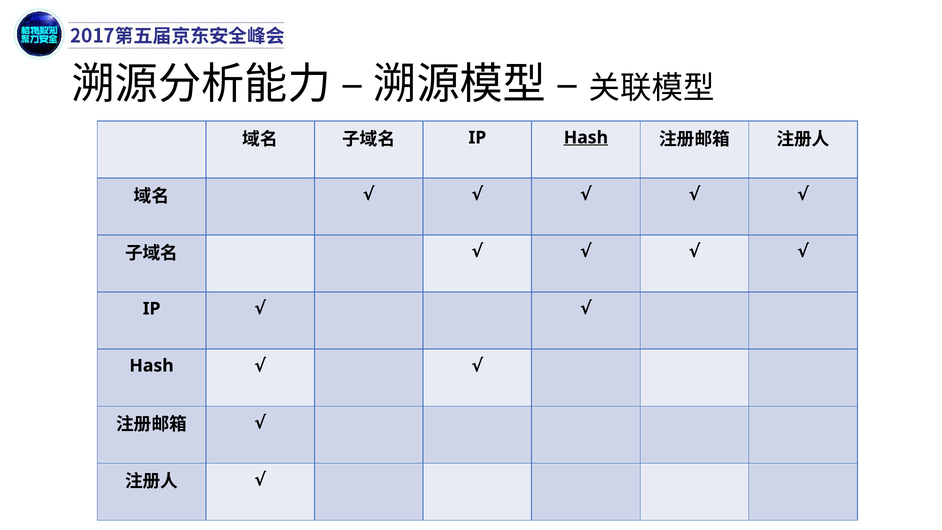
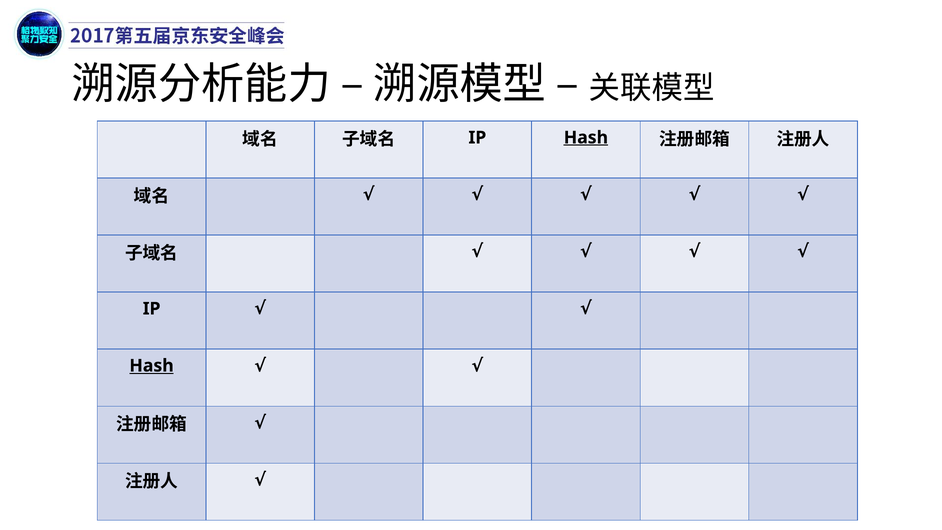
Hash at (152, 366) underline: none -> present
